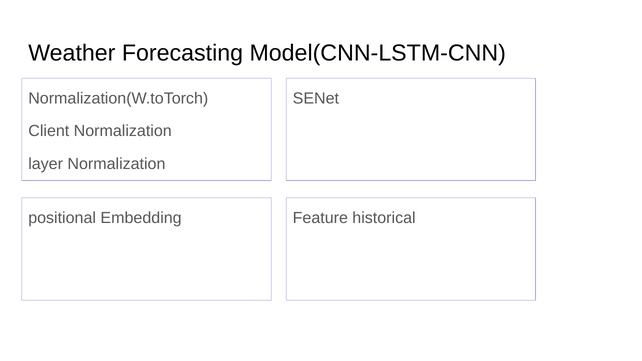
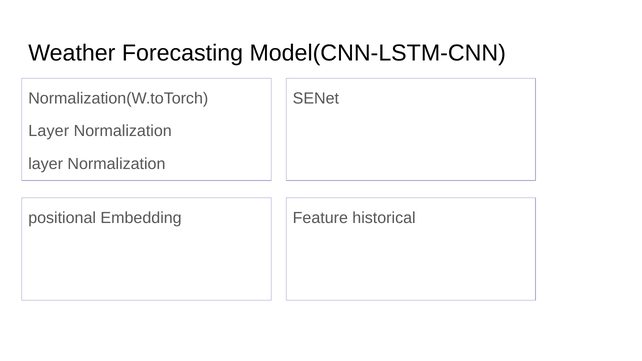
Client at (49, 131): Client -> Layer
